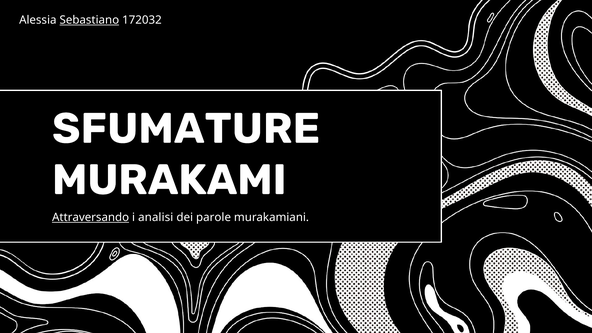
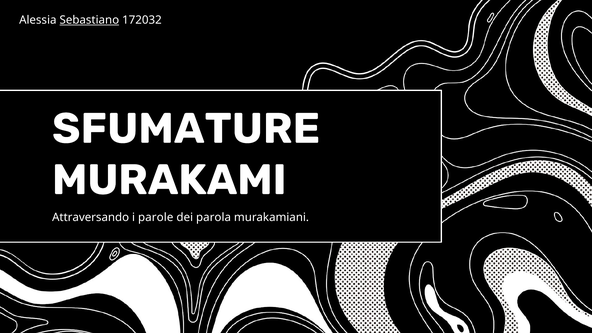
Attraversando underline: present -> none
analisi: analisi -> parole
parole: parole -> parola
